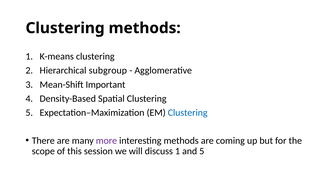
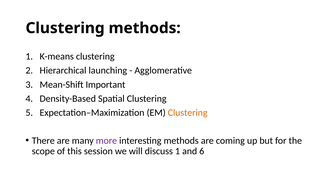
subgroup: subgroup -> launching
Clustering at (188, 113) colour: blue -> orange
and 5: 5 -> 6
